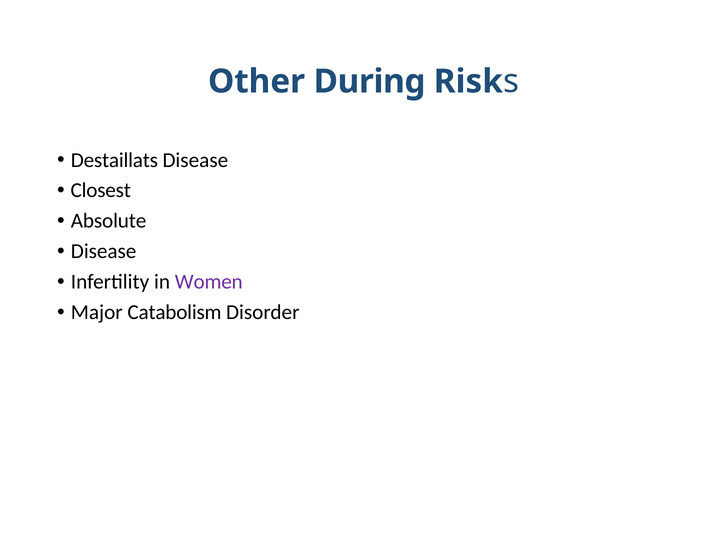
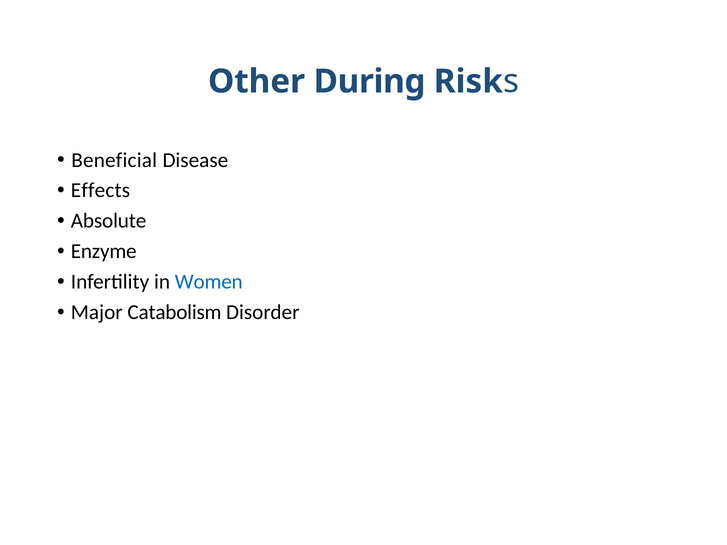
Destaillats: Destaillats -> Beneficial
Closest: Closest -> Effects
Disease at (104, 252): Disease -> Enzyme
Women colour: purple -> blue
